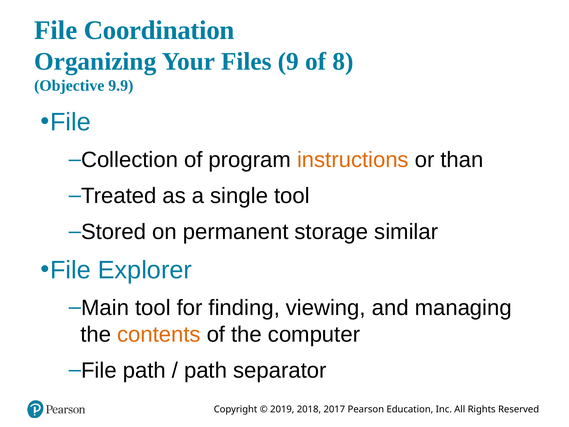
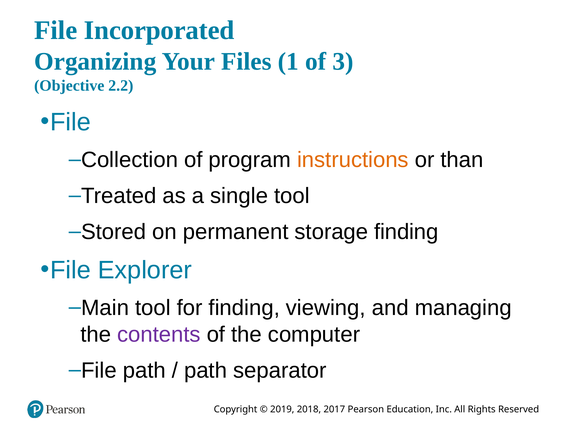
Coordination: Coordination -> Incorporated
9: 9 -> 1
8: 8 -> 3
9.9: 9.9 -> 2.2
storage similar: similar -> finding
contents colour: orange -> purple
